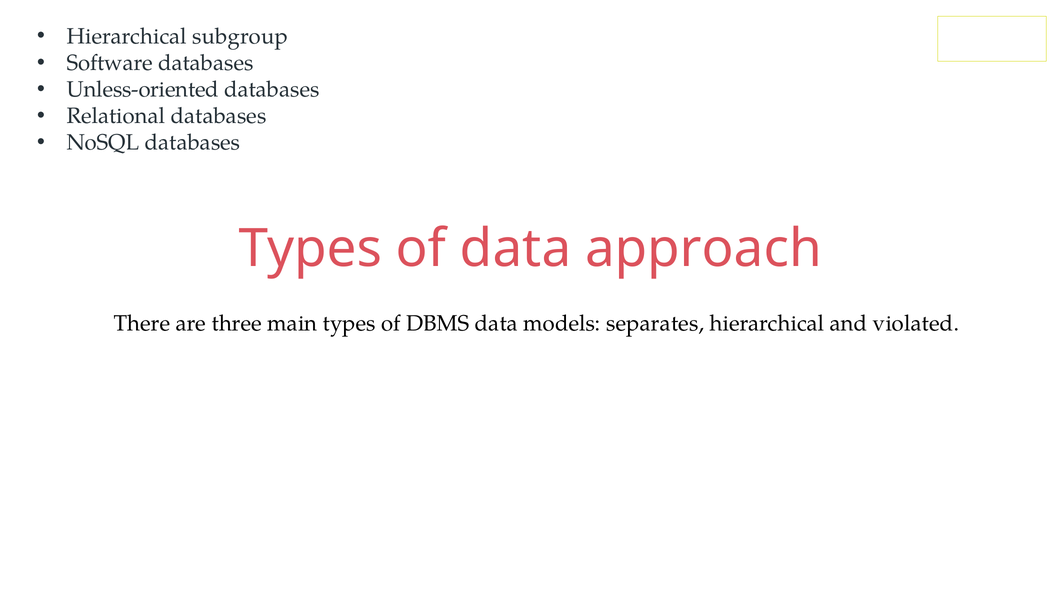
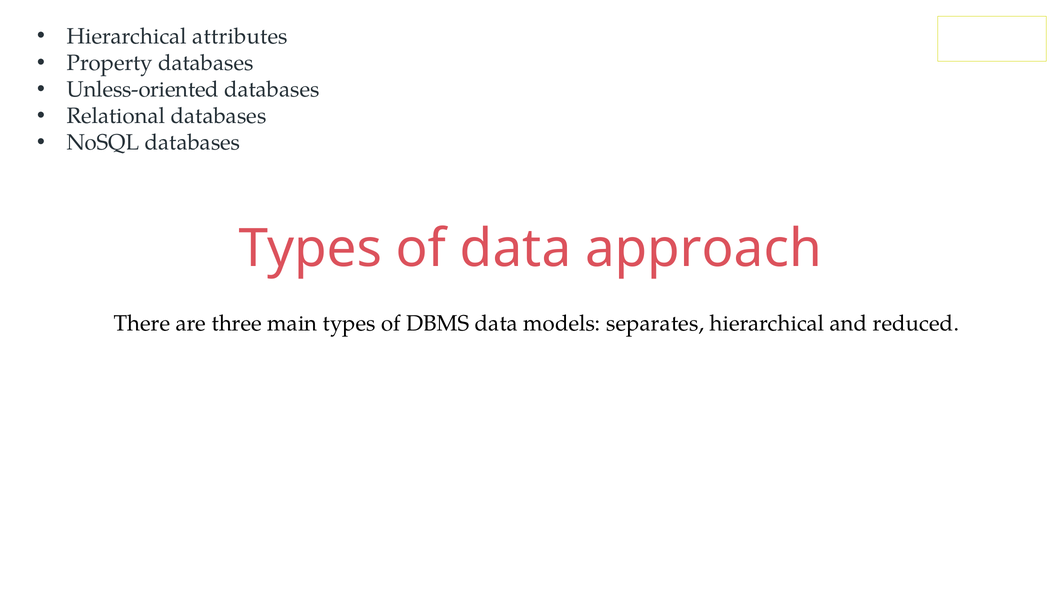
subgroup: subgroup -> attributes
Software: Software -> Property
violated: violated -> reduced
